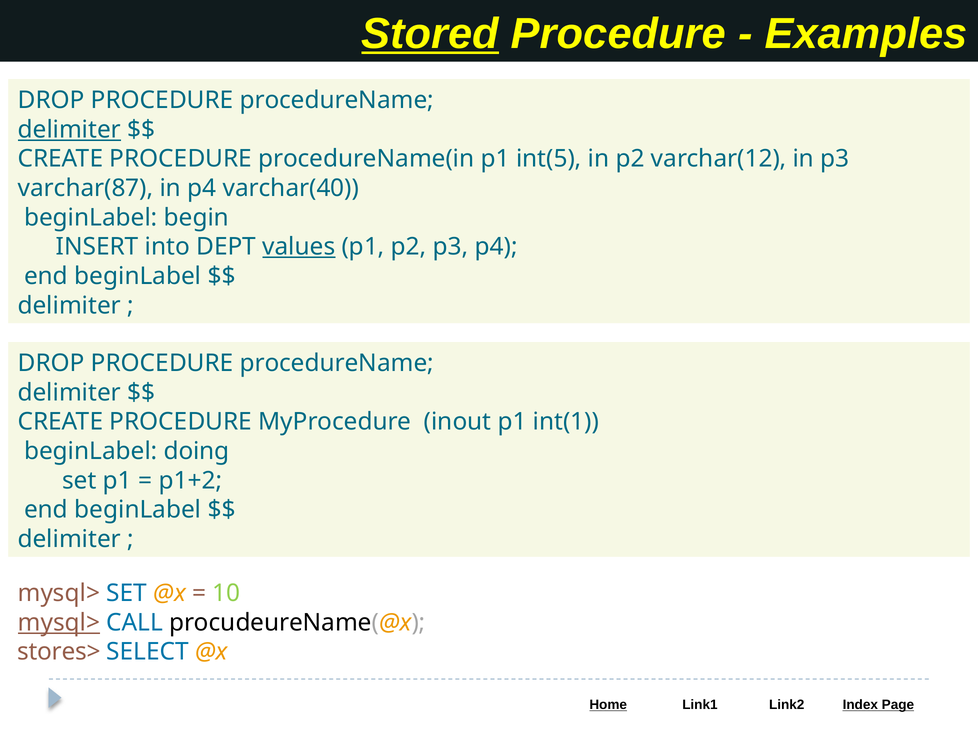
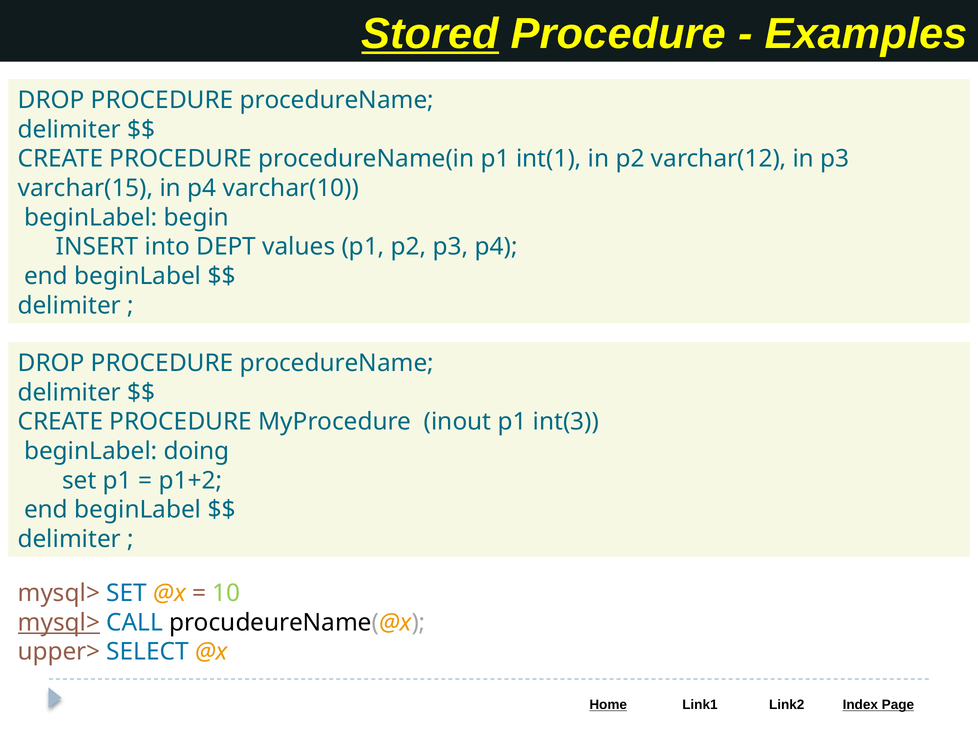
delimiter at (69, 130) underline: present -> none
int(5: int(5 -> int(1
varchar(87: varchar(87 -> varchar(15
varchar(40: varchar(40 -> varchar(10
values underline: present -> none
int(1: int(1 -> int(3
stores>: stores> -> upper>
